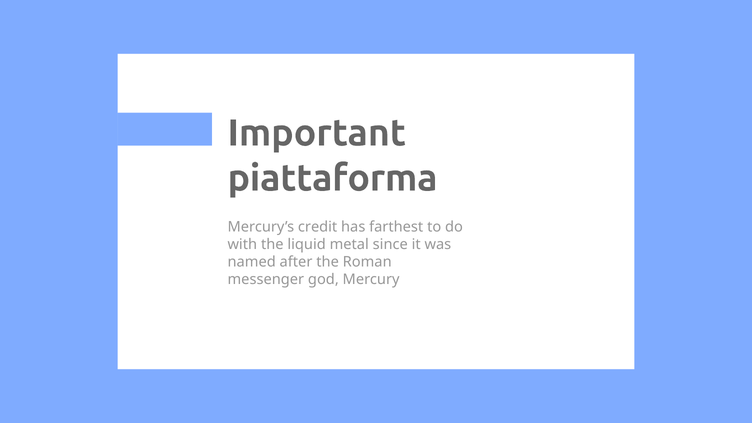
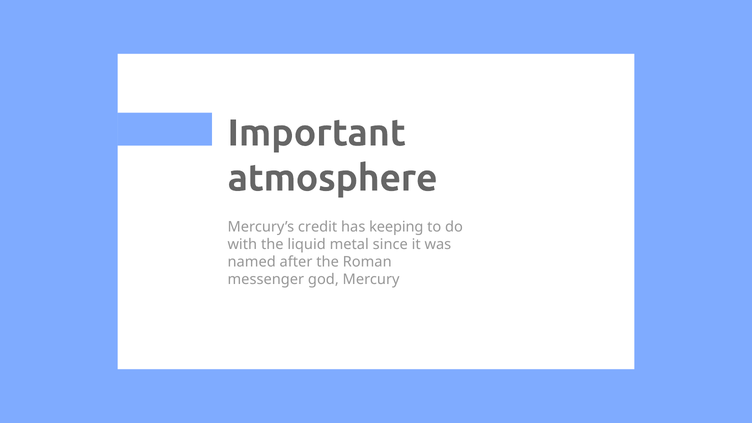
piattaforma: piattaforma -> atmosphere
farthest: farthest -> keeping
